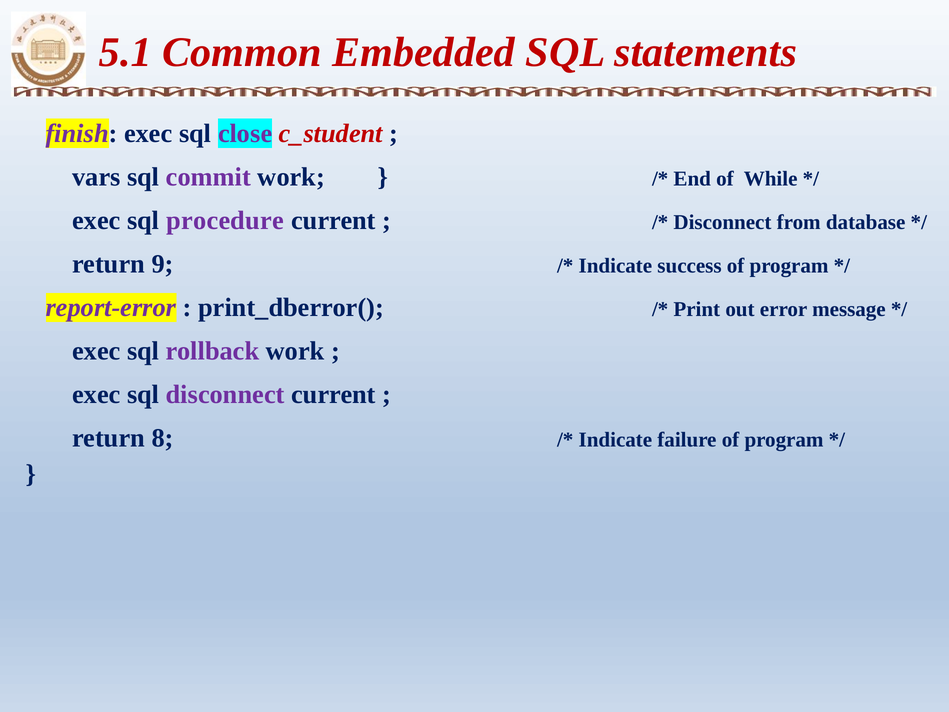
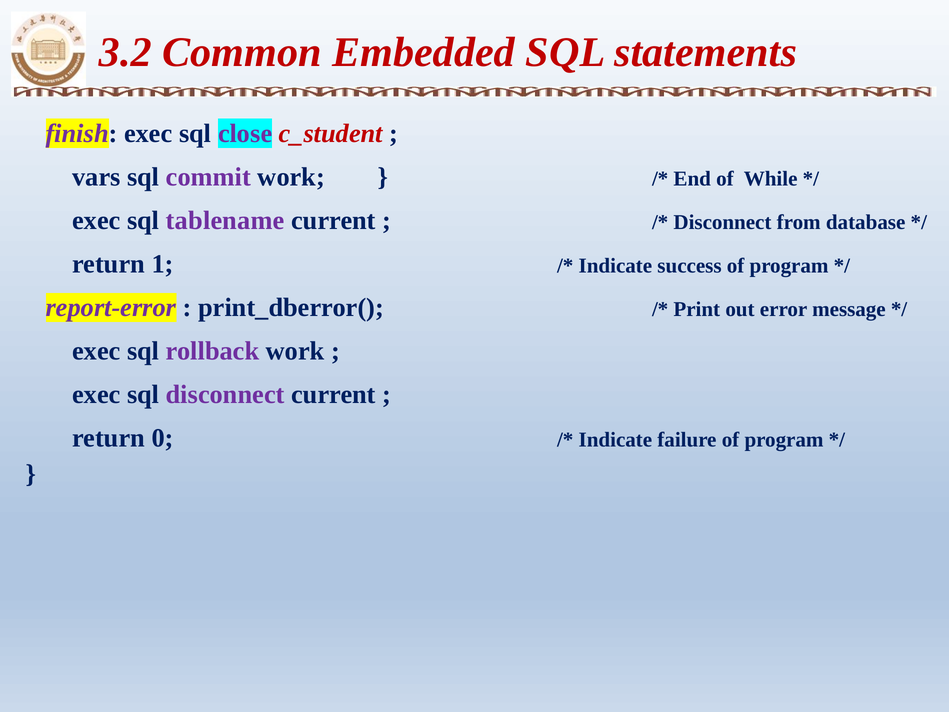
5.1: 5.1 -> 3.2
procedure: procedure -> tablename
9: 9 -> 1
8: 8 -> 0
